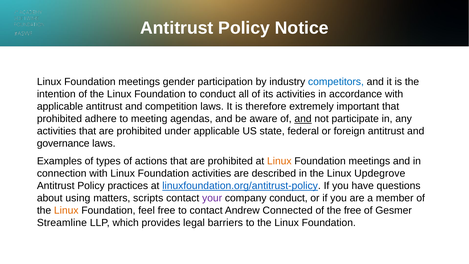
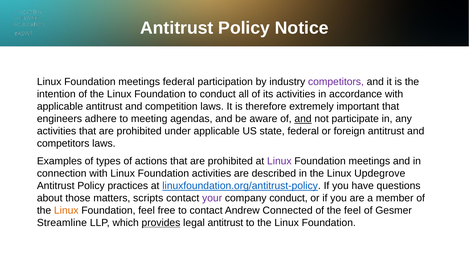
meetings gender: gender -> federal
competitors at (336, 82) colour: blue -> purple
prohibited at (59, 119): prohibited -> engineers
governance at (63, 143): governance -> competitors
Linux at (279, 161) colour: orange -> purple
using: using -> those
the free: free -> feel
provides underline: none -> present
legal barriers: barriers -> antitrust
